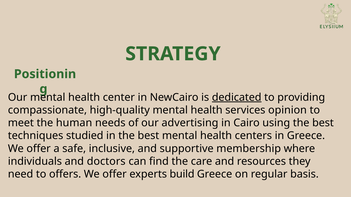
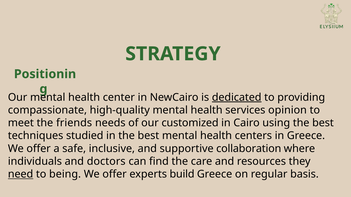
human: human -> friends
advertising: advertising -> customized
membership: membership -> collaboration
need underline: none -> present
offers: offers -> being
